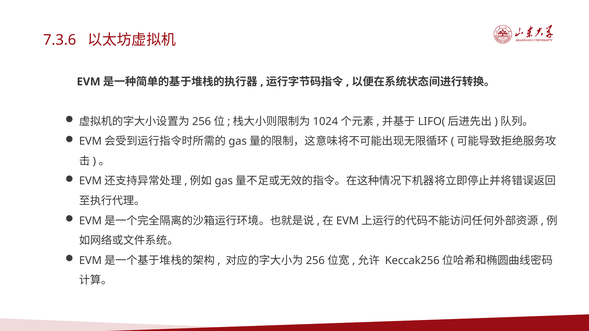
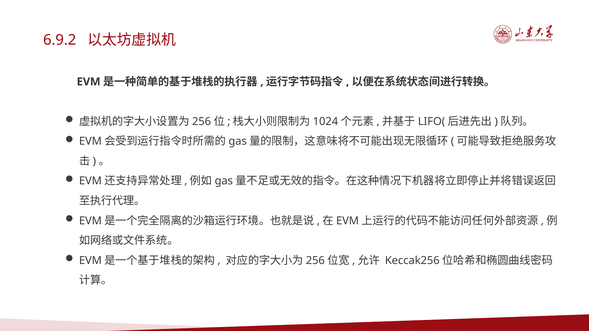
7.3.6: 7.3.6 -> 6.9.2
